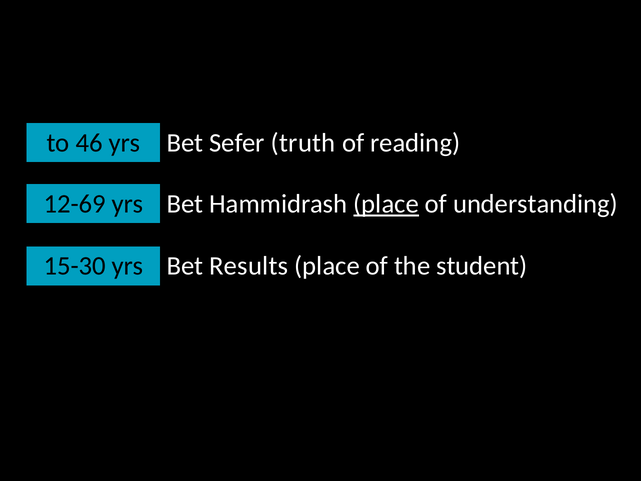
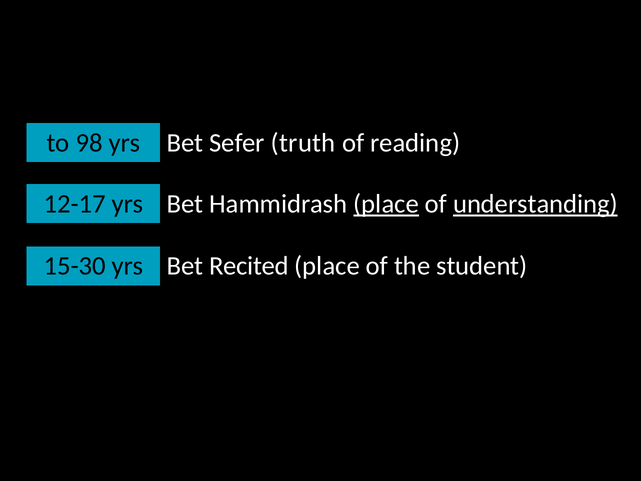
46: 46 -> 98
12-69: 12-69 -> 12-17
understanding underline: none -> present
Results: Results -> Recited
